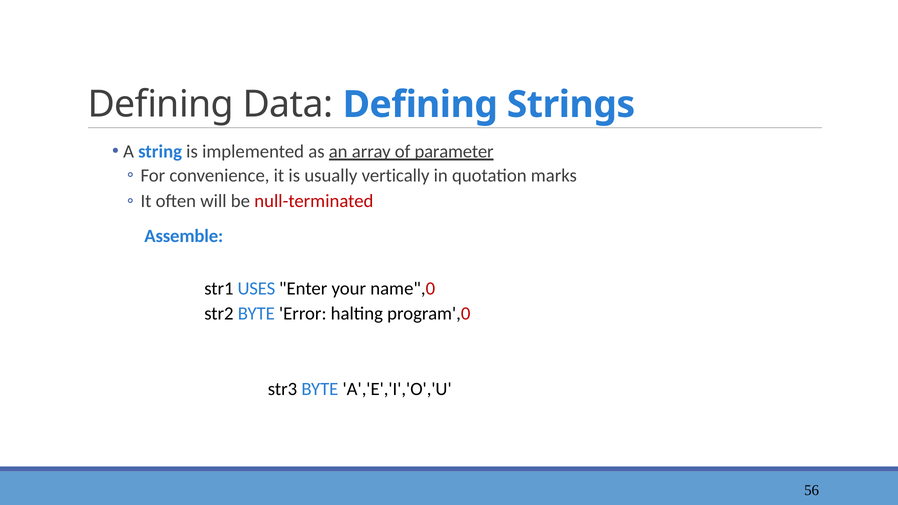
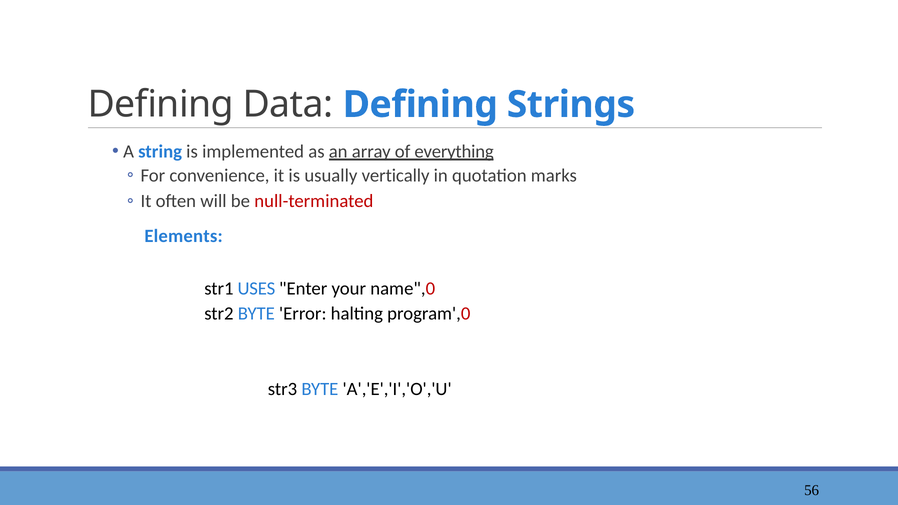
parameter: parameter -> everything
Assemble: Assemble -> Elements
